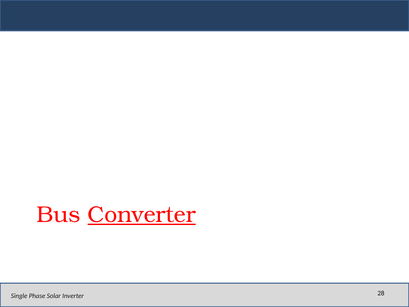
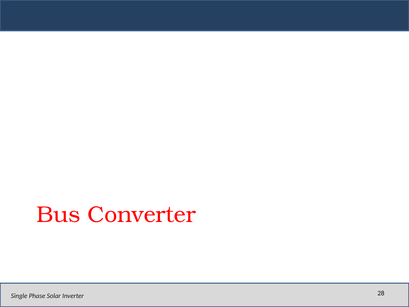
Converter underline: present -> none
